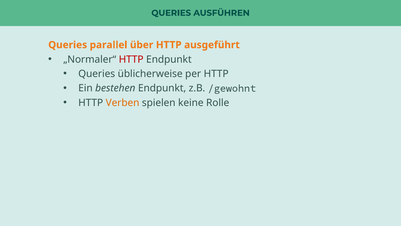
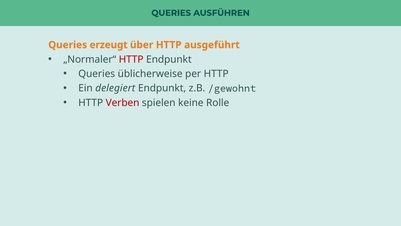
parallel: parallel -> erzeugt
bestehen: bestehen -> delegiert
Verben colour: orange -> red
